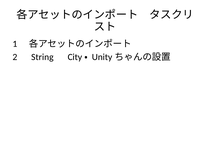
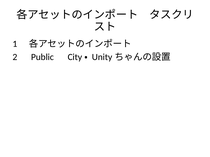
String: String -> Public
